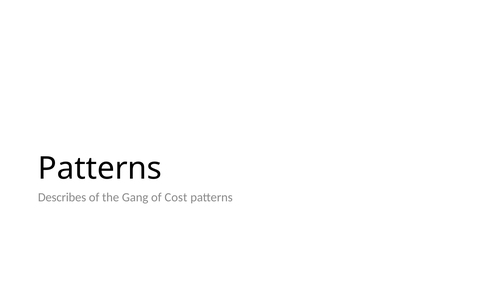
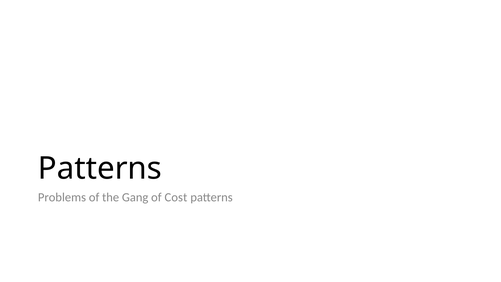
Describes: Describes -> Problems
